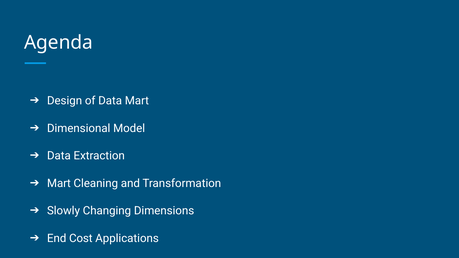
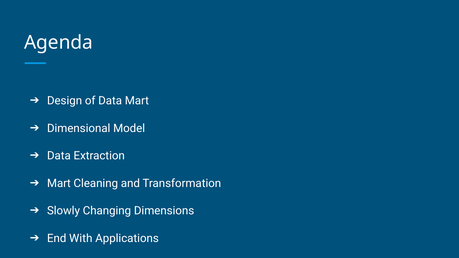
Cost: Cost -> With
